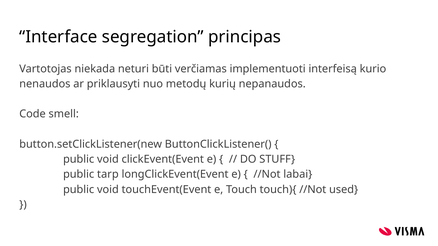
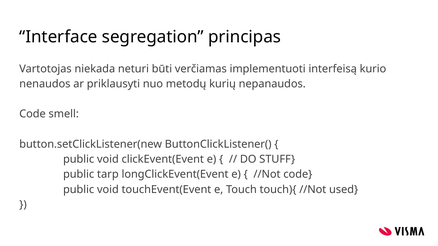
//Not labai: labai -> code
